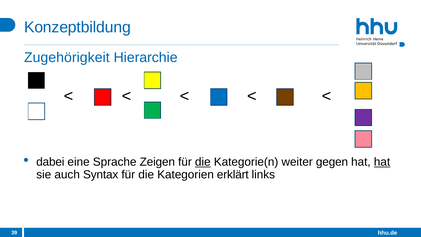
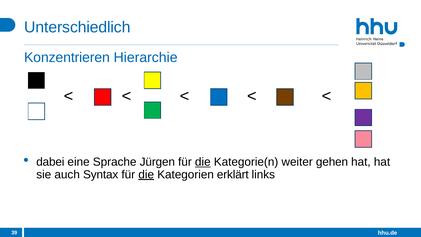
Konzeptbildung: Konzeptbildung -> Unterschiedlich
Zugehörigkeit: Zugehörigkeit -> Konzentrieren
Zeigen: Zeigen -> Jürgen
gegen: gegen -> gehen
hat at (382, 162) underline: present -> none
die at (146, 175) underline: none -> present
